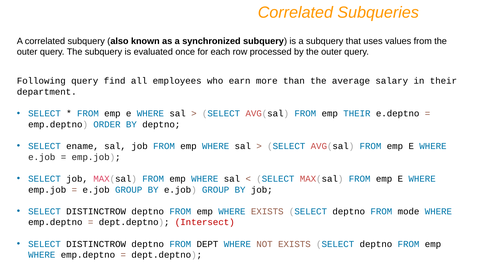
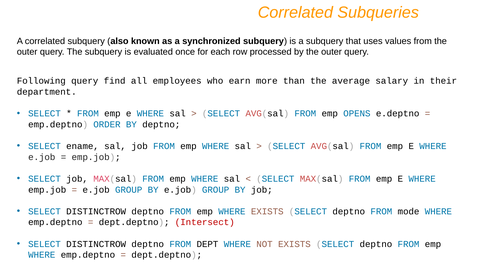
emp THEIR: THEIR -> OPENS
